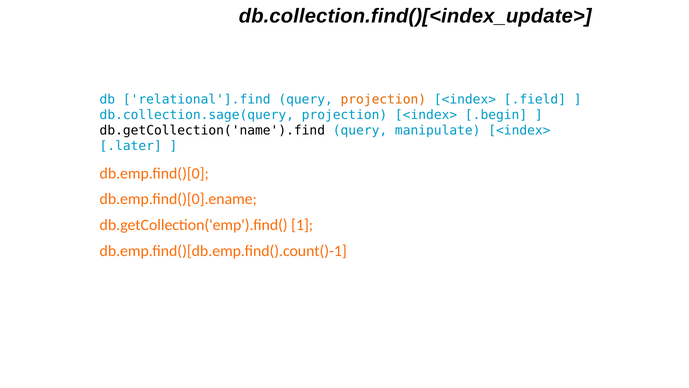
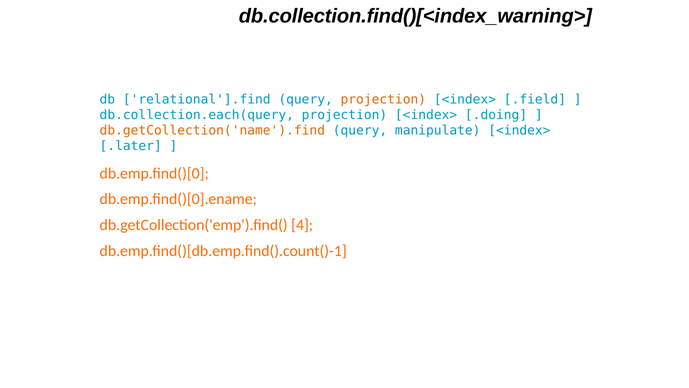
db.collection.find()[<index_update>: db.collection.find()[<index_update> -> db.collection.find()[<index_warning>
db.collection.sage(query: db.collection.sage(query -> db.collection.each(query
.begin: .begin -> .doing
db.getCollection('name').find colour: black -> orange
1: 1 -> 4
